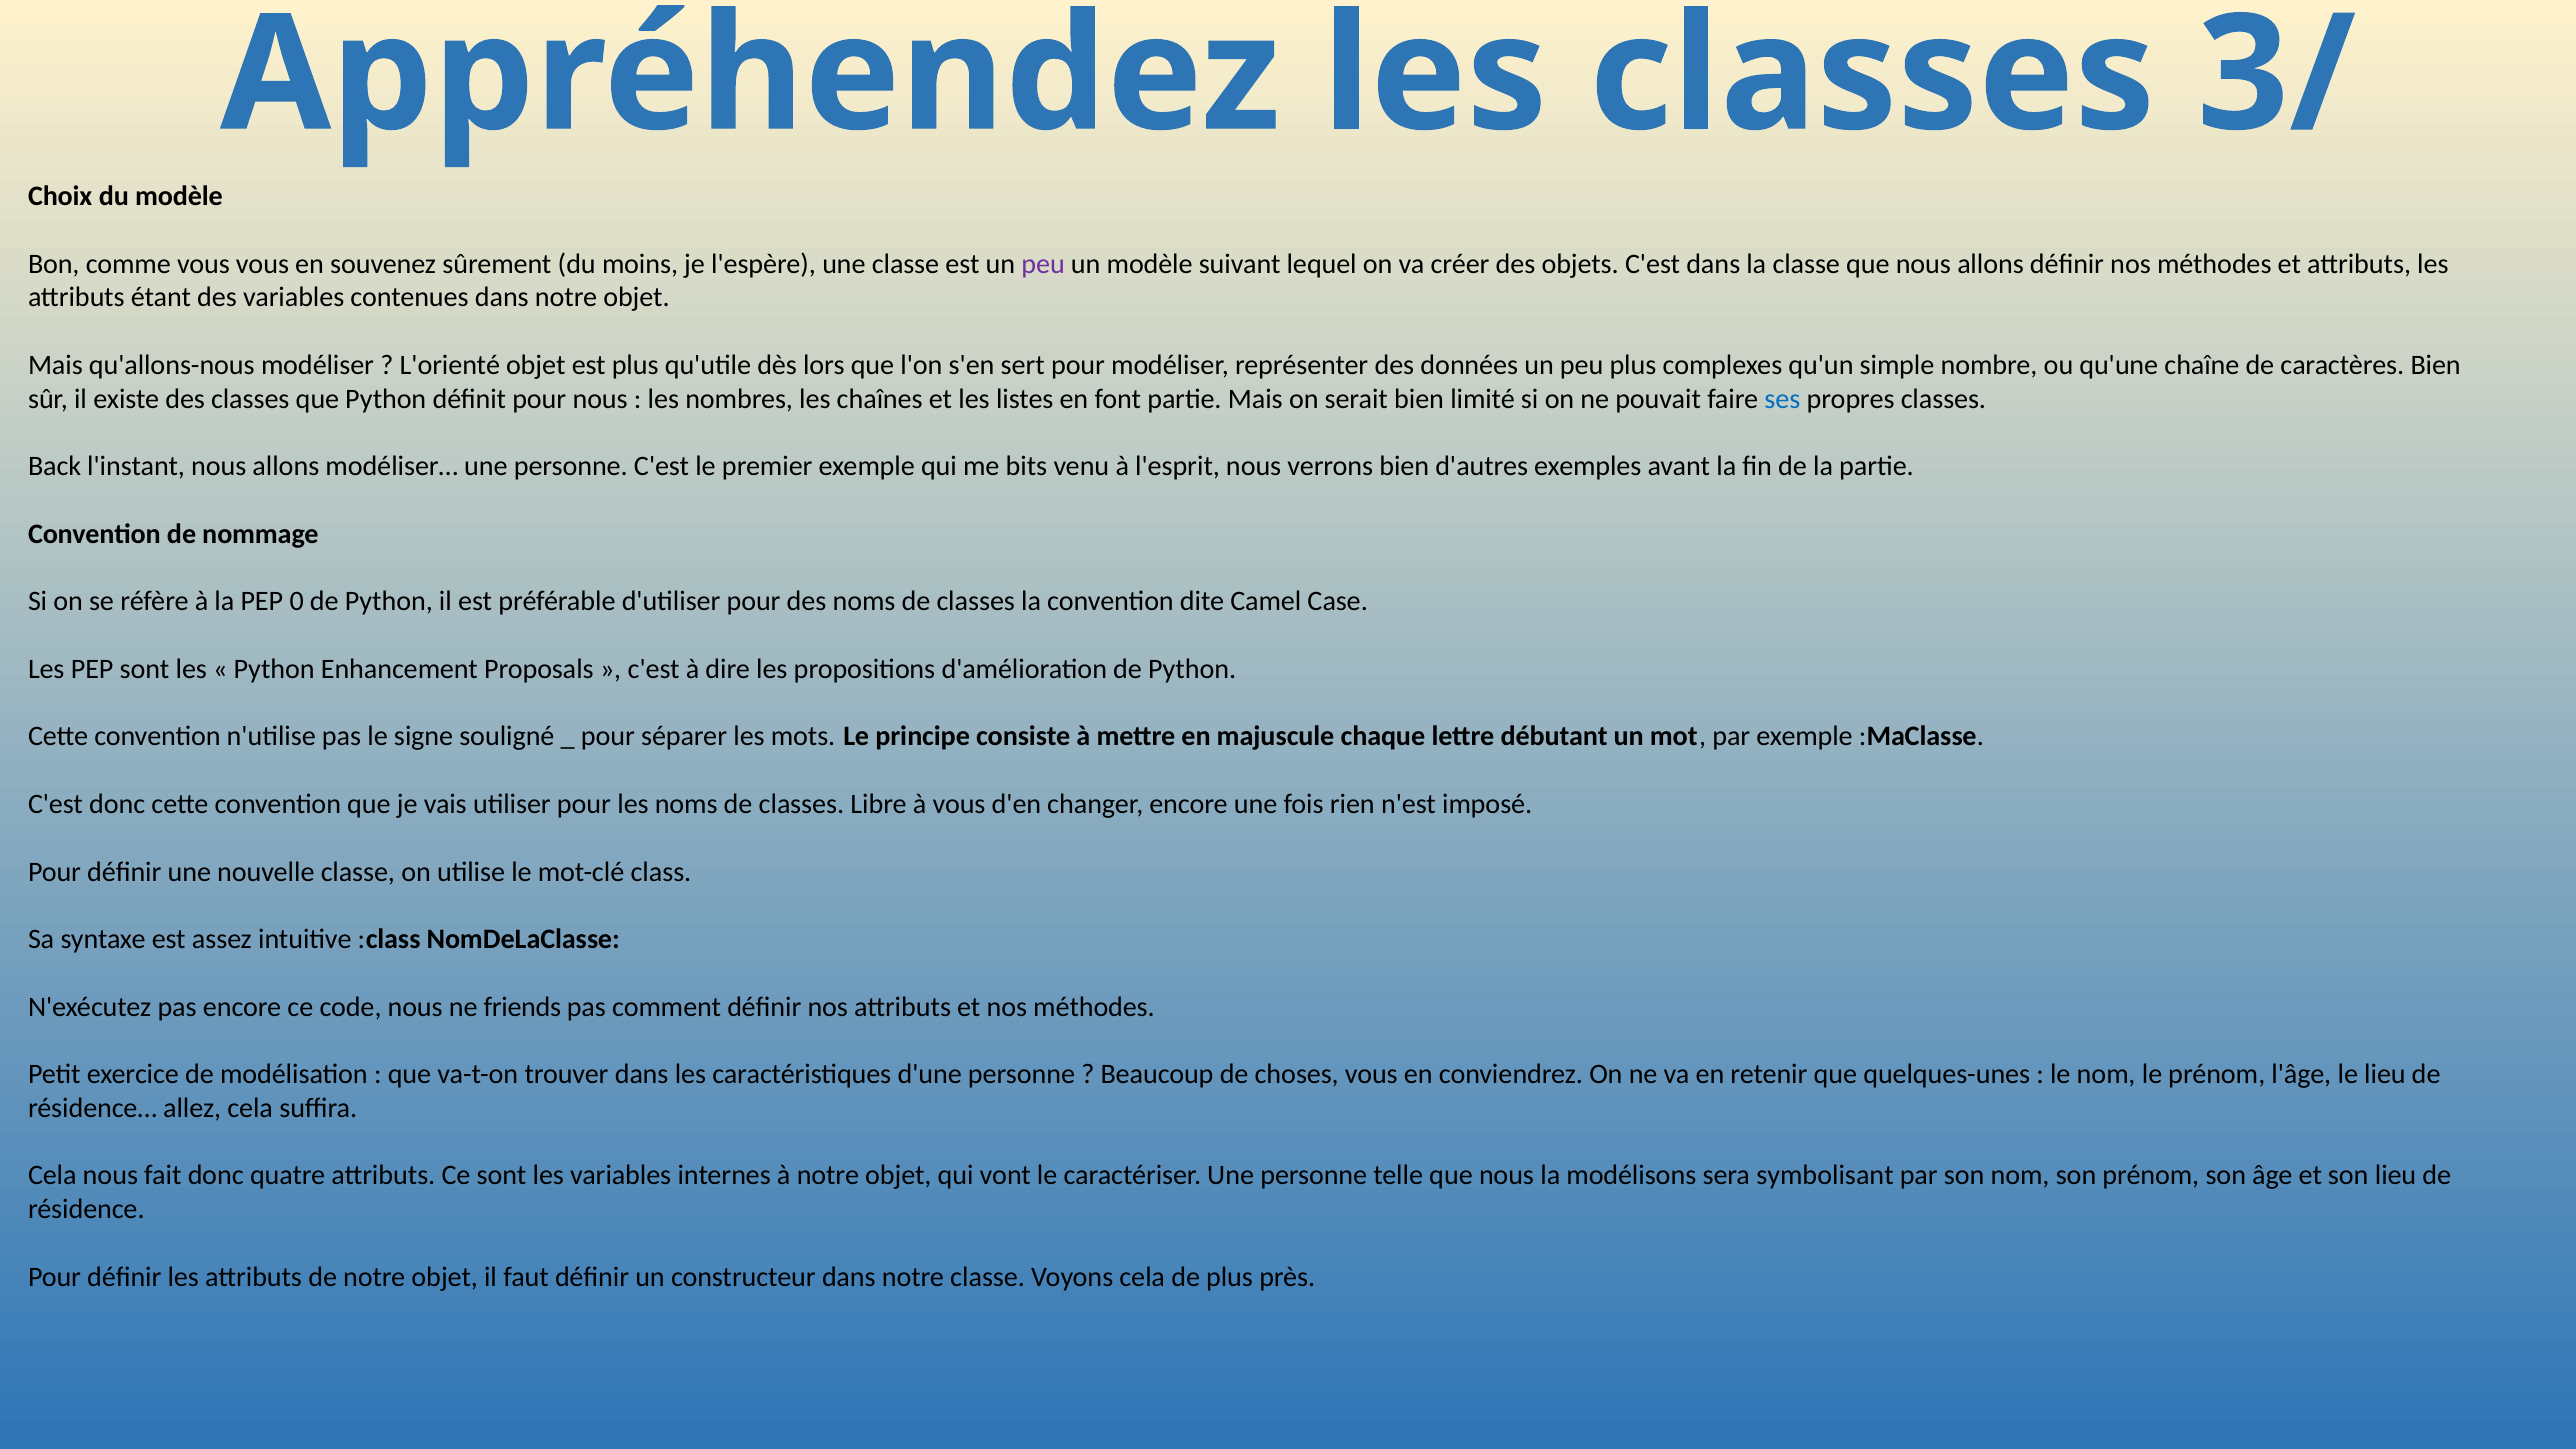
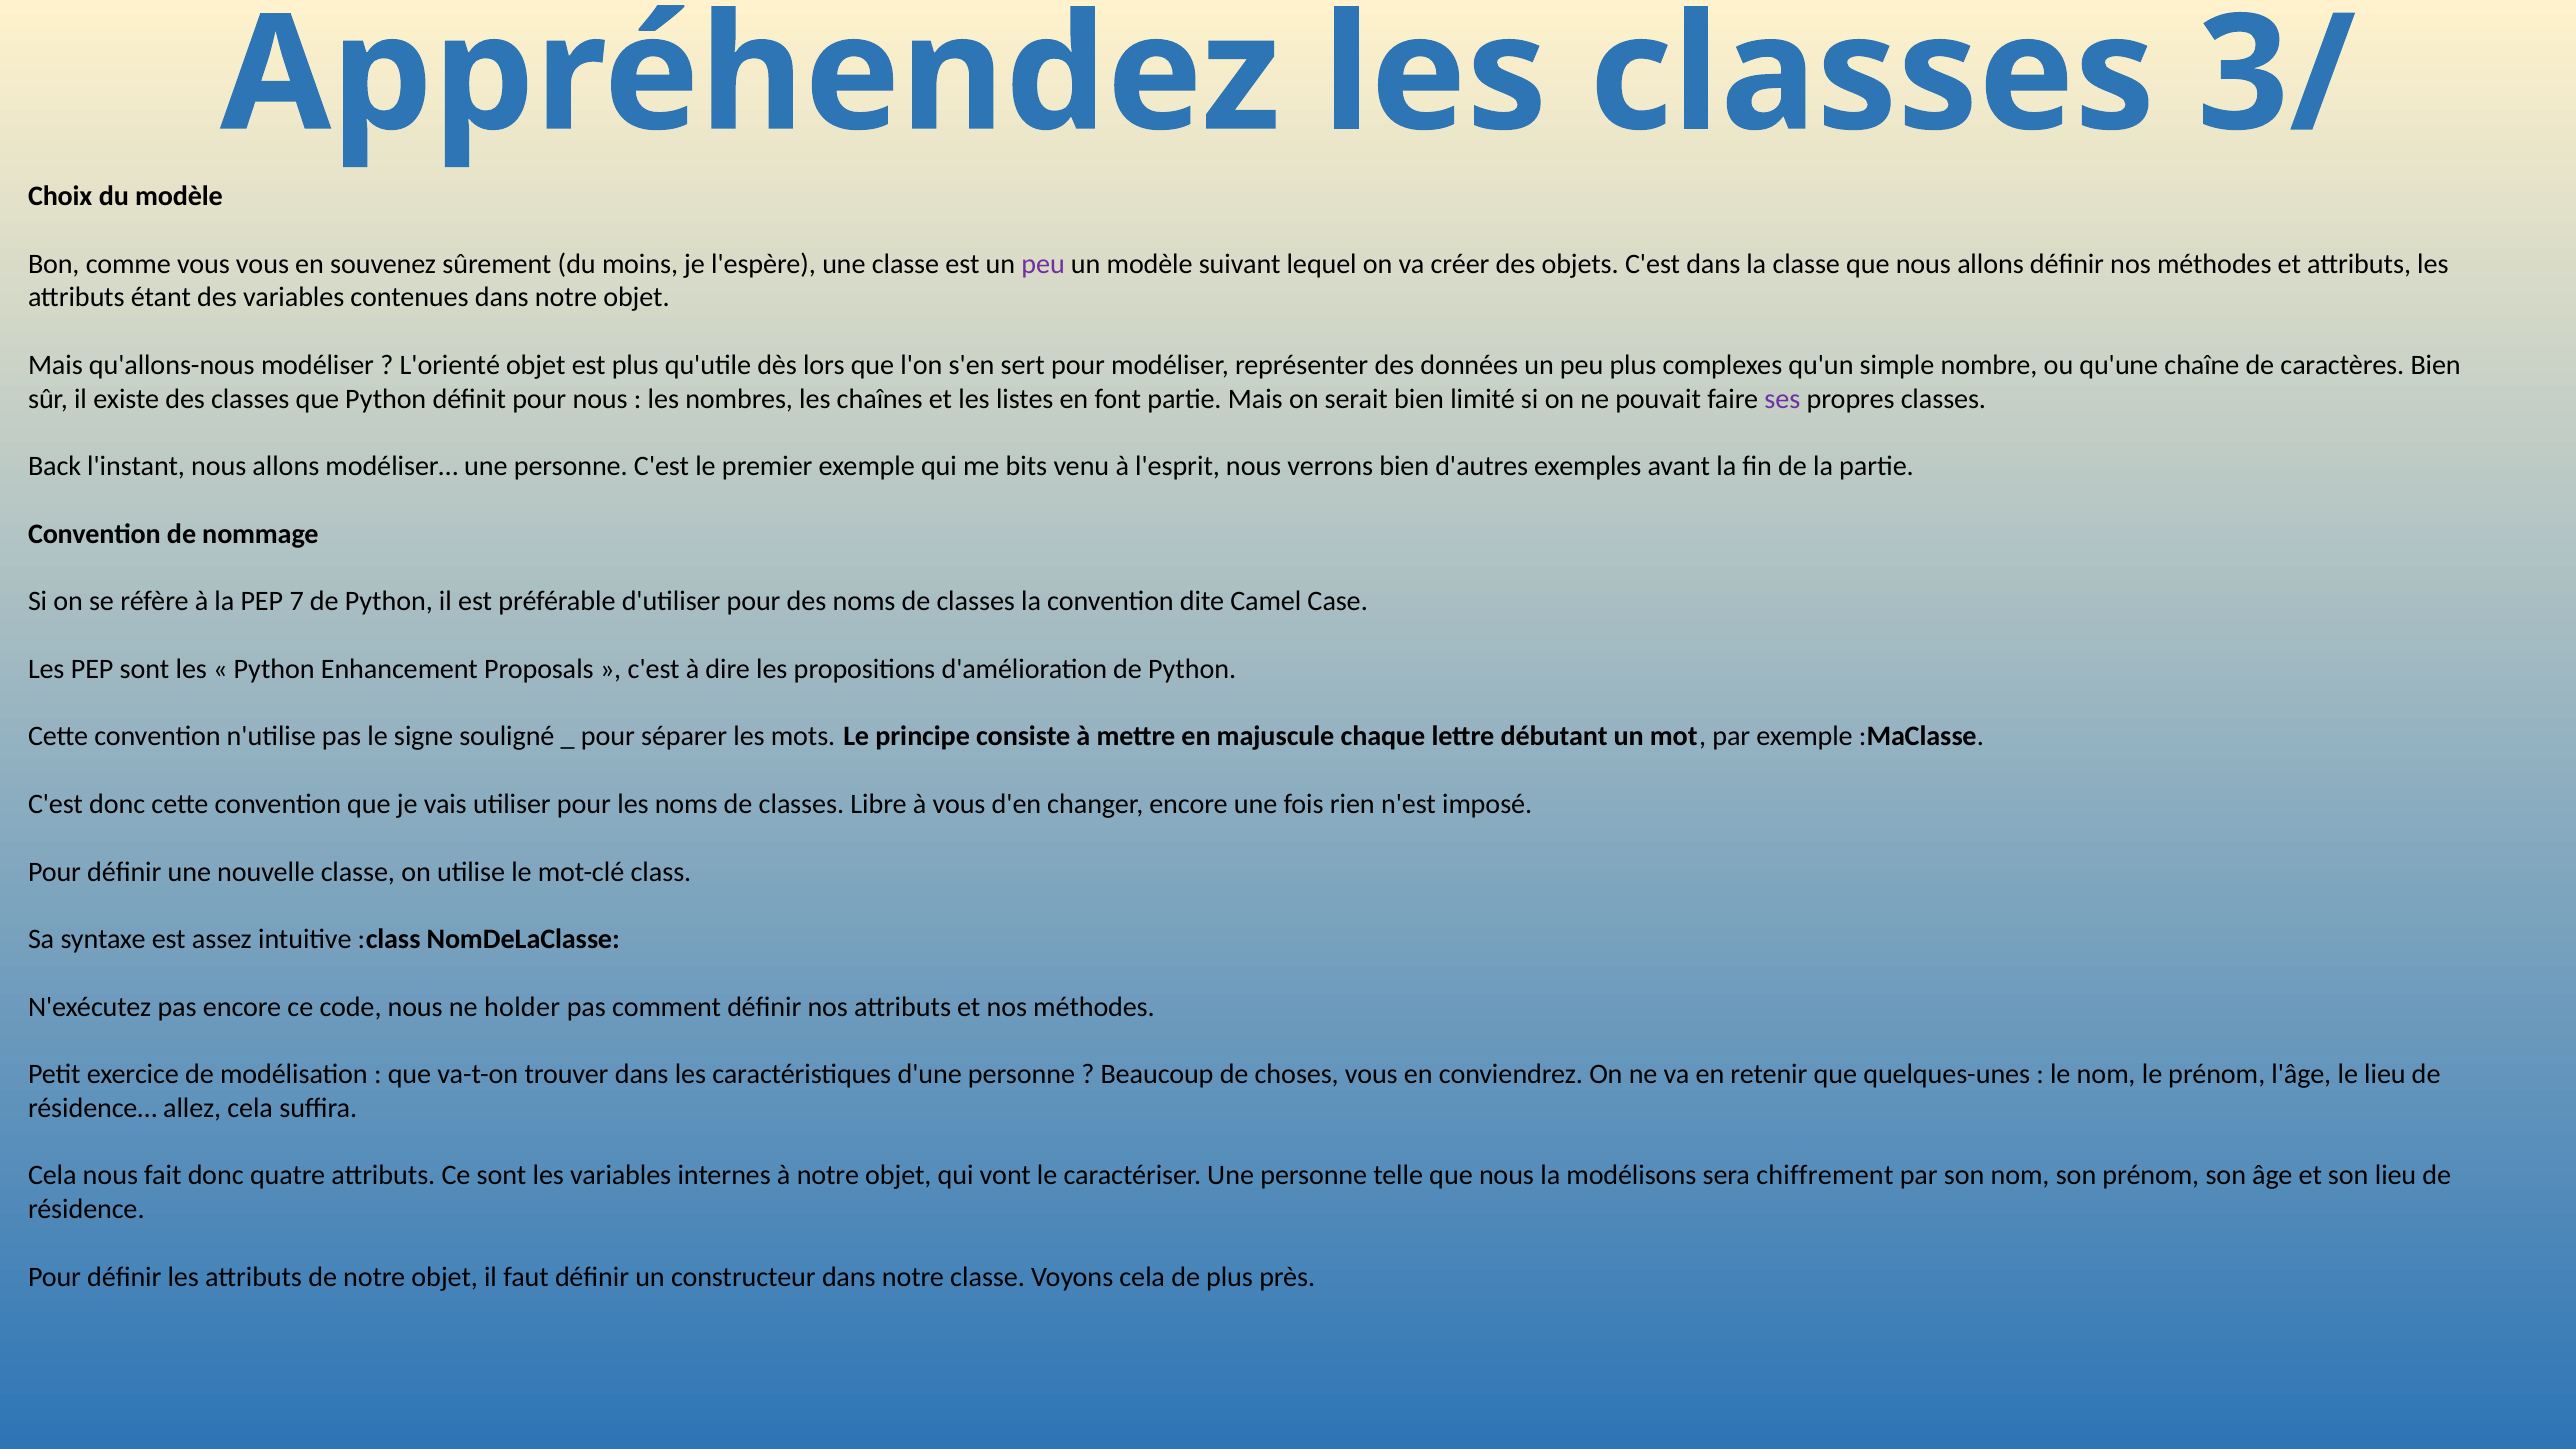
ses colour: blue -> purple
0: 0 -> 7
friends: friends -> holder
symbolisant: symbolisant -> chiffrement
